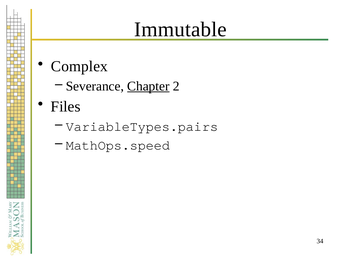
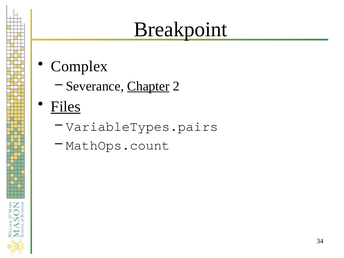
Immutable: Immutable -> Breakpoint
Files underline: none -> present
MathOps.speed: MathOps.speed -> MathOps.count
